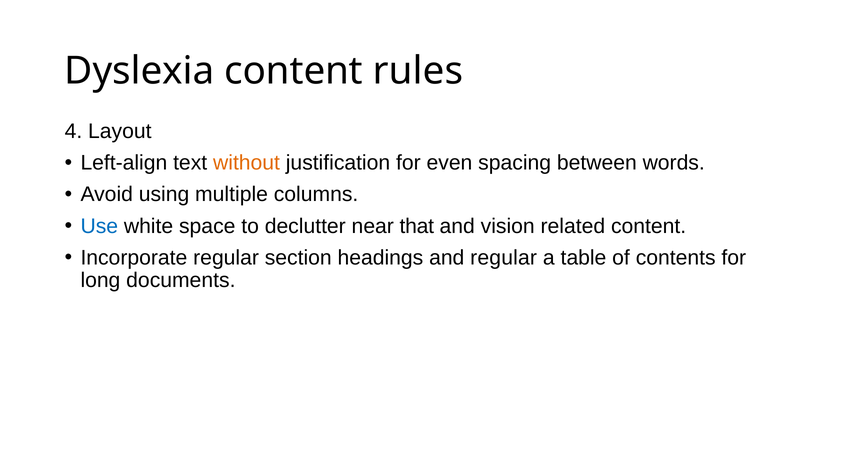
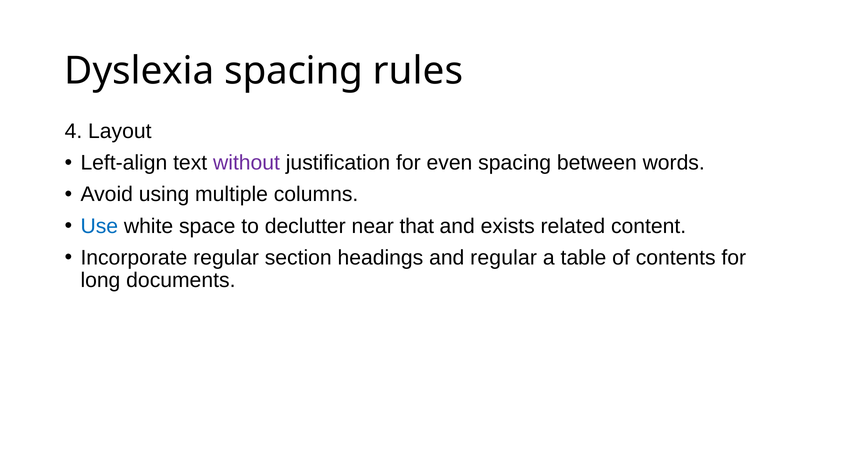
Dyslexia content: content -> spacing
without colour: orange -> purple
vision: vision -> exists
